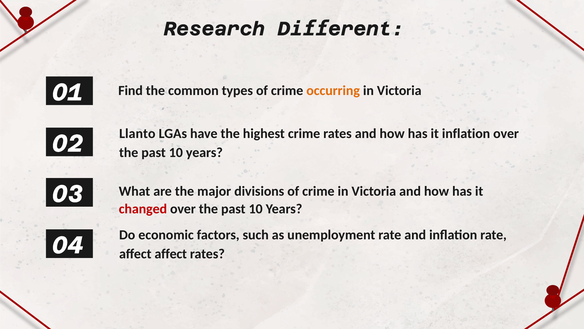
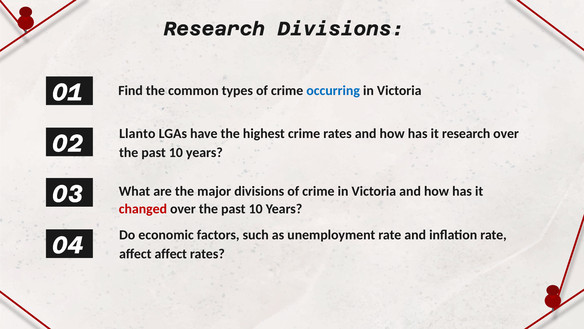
Research Different: Different -> Divisions
occurring colour: orange -> blue
it inflation: inflation -> research
